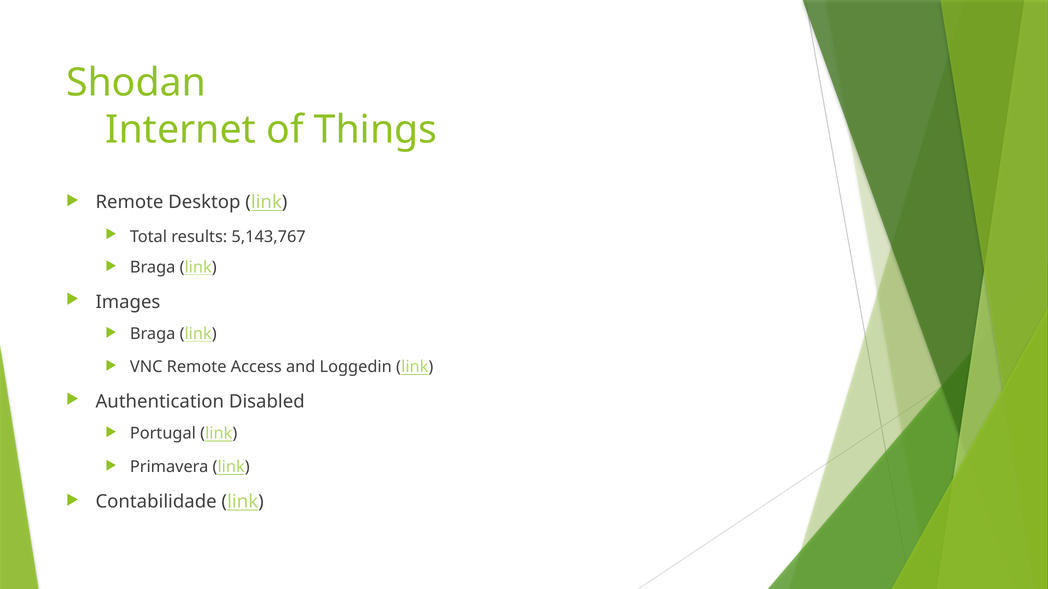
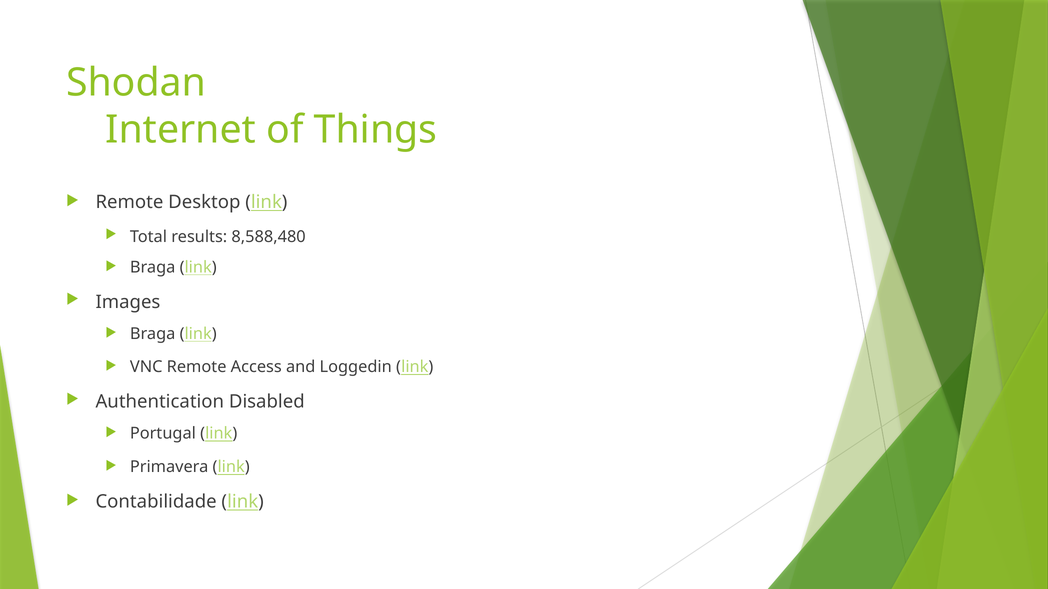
5,143,767: 5,143,767 -> 8,588,480
